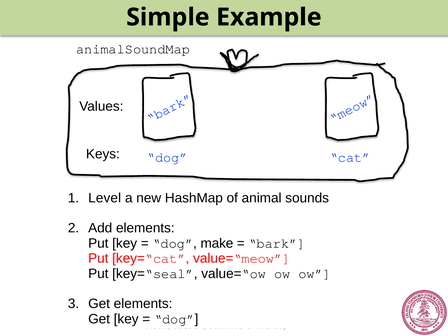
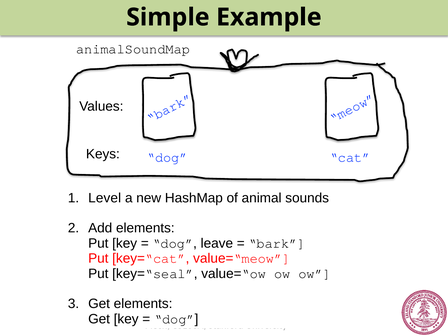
make: make -> leave
